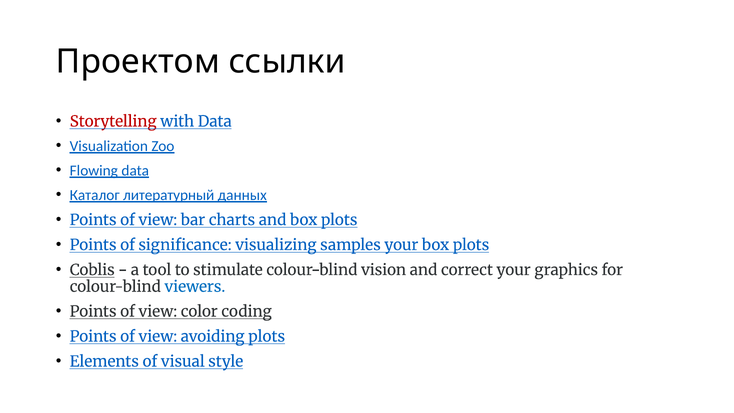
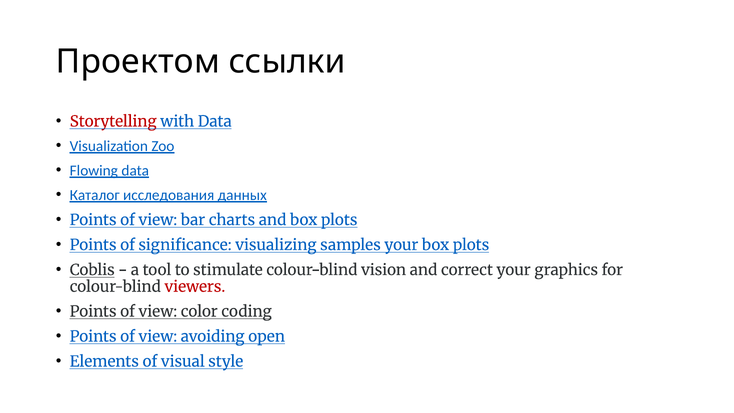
литературный: литературный -> исследования
viewers colour: blue -> red
avoiding plots: plots -> open
